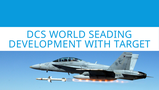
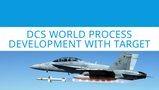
SEADING: SEADING -> PROCESS
